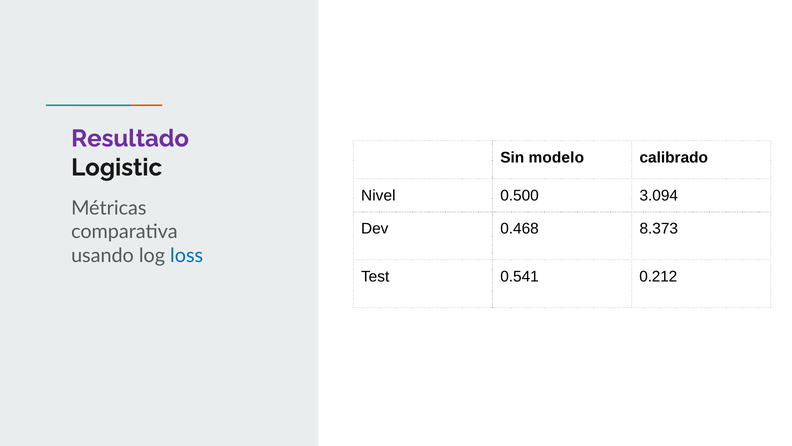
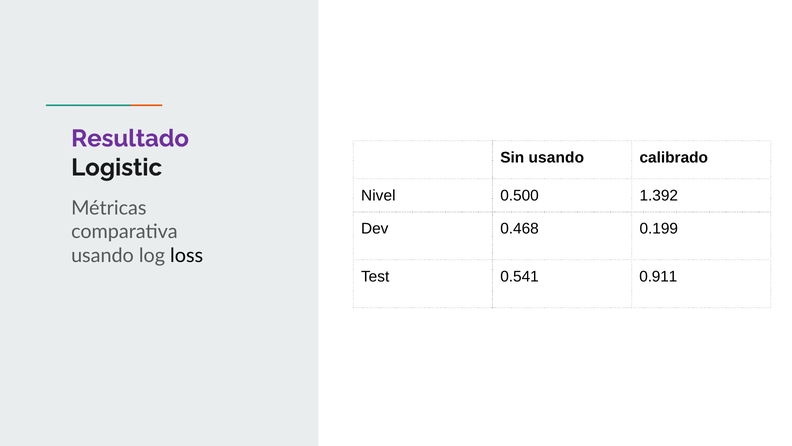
Sin modelo: modelo -> usando
3.094: 3.094 -> 1.392
8.373: 8.373 -> 0.199
loss colour: blue -> black
0.212: 0.212 -> 0.911
